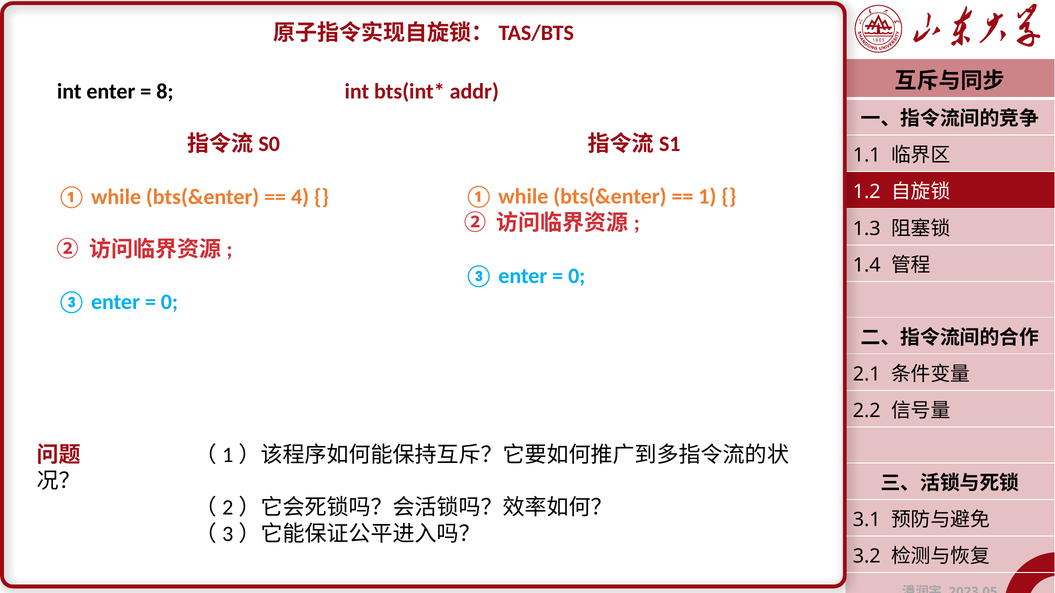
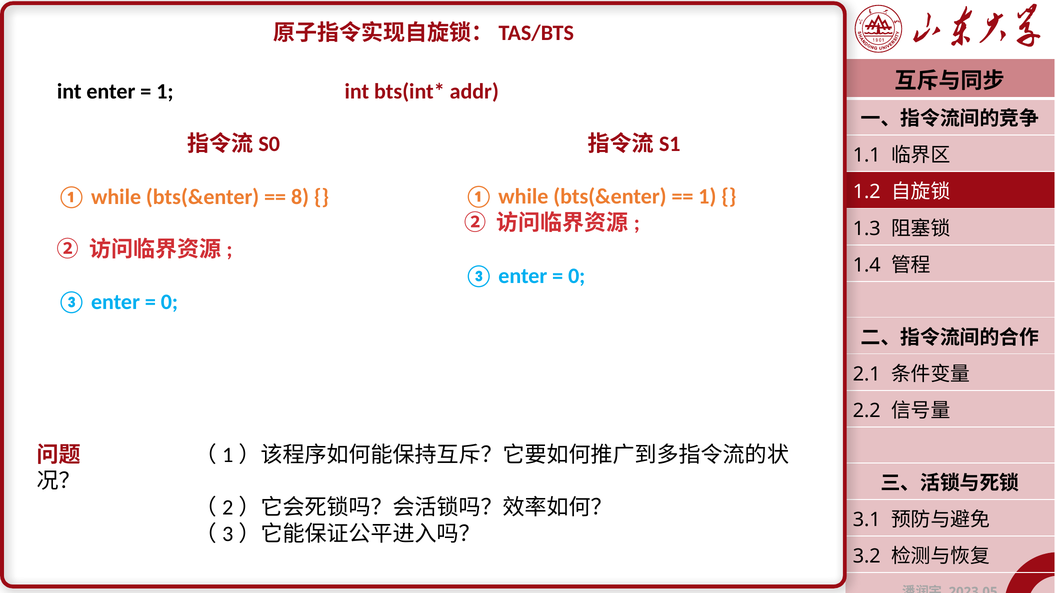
8 at (165, 91): 8 -> 1
4: 4 -> 8
